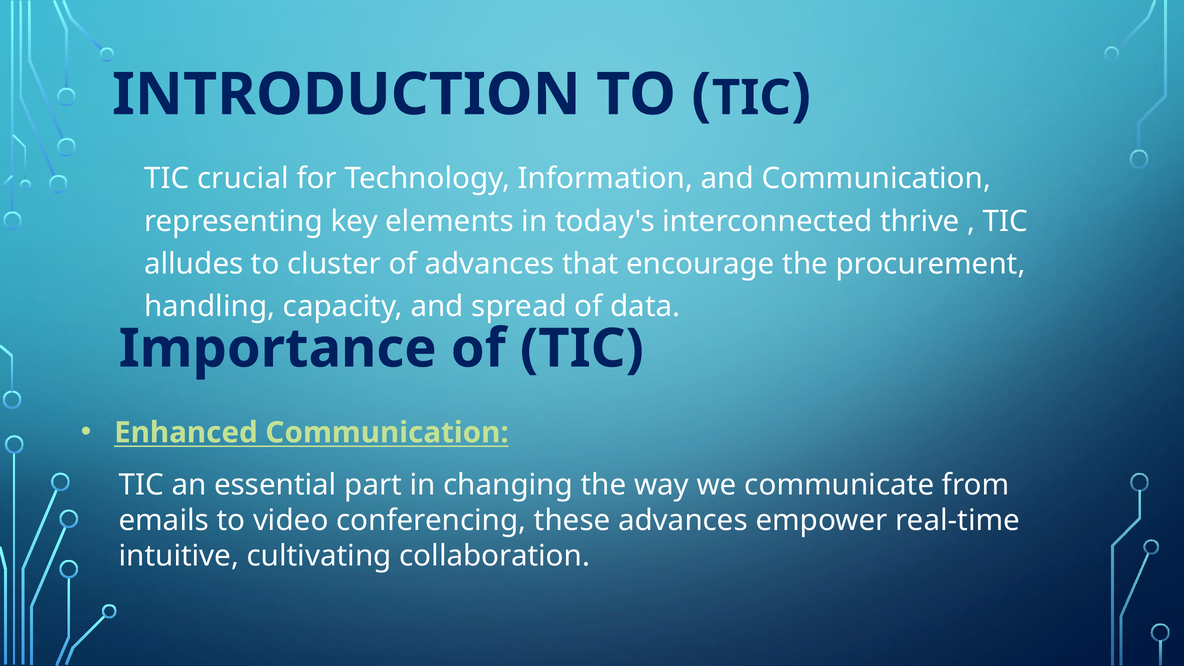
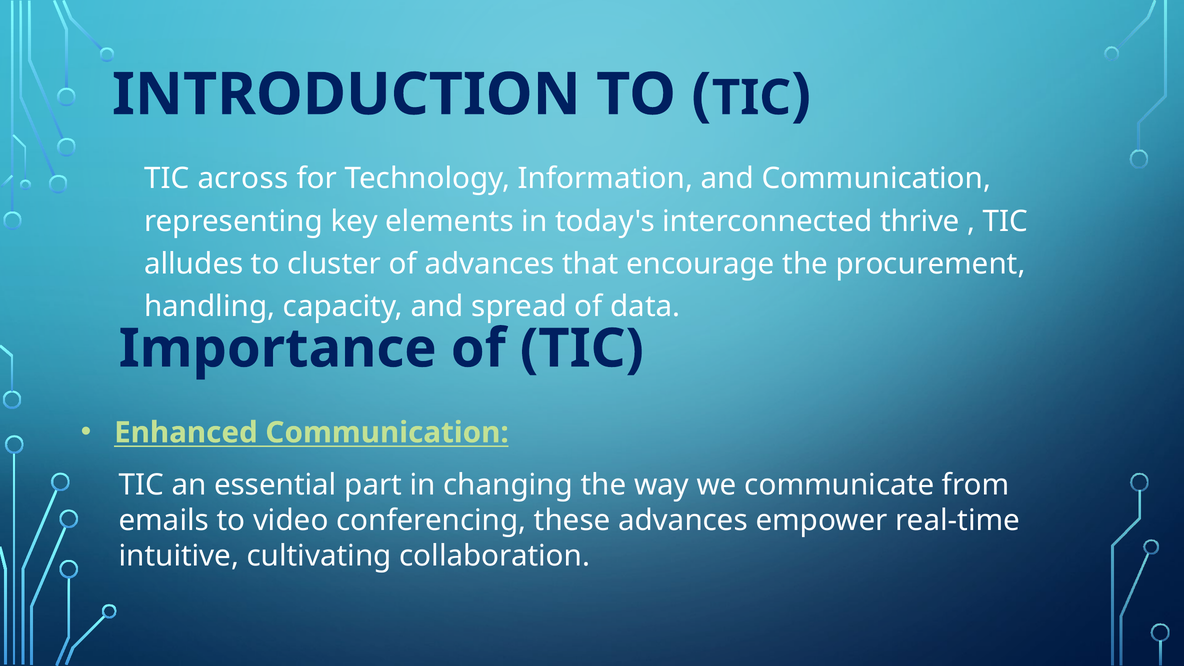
crucial: crucial -> across
